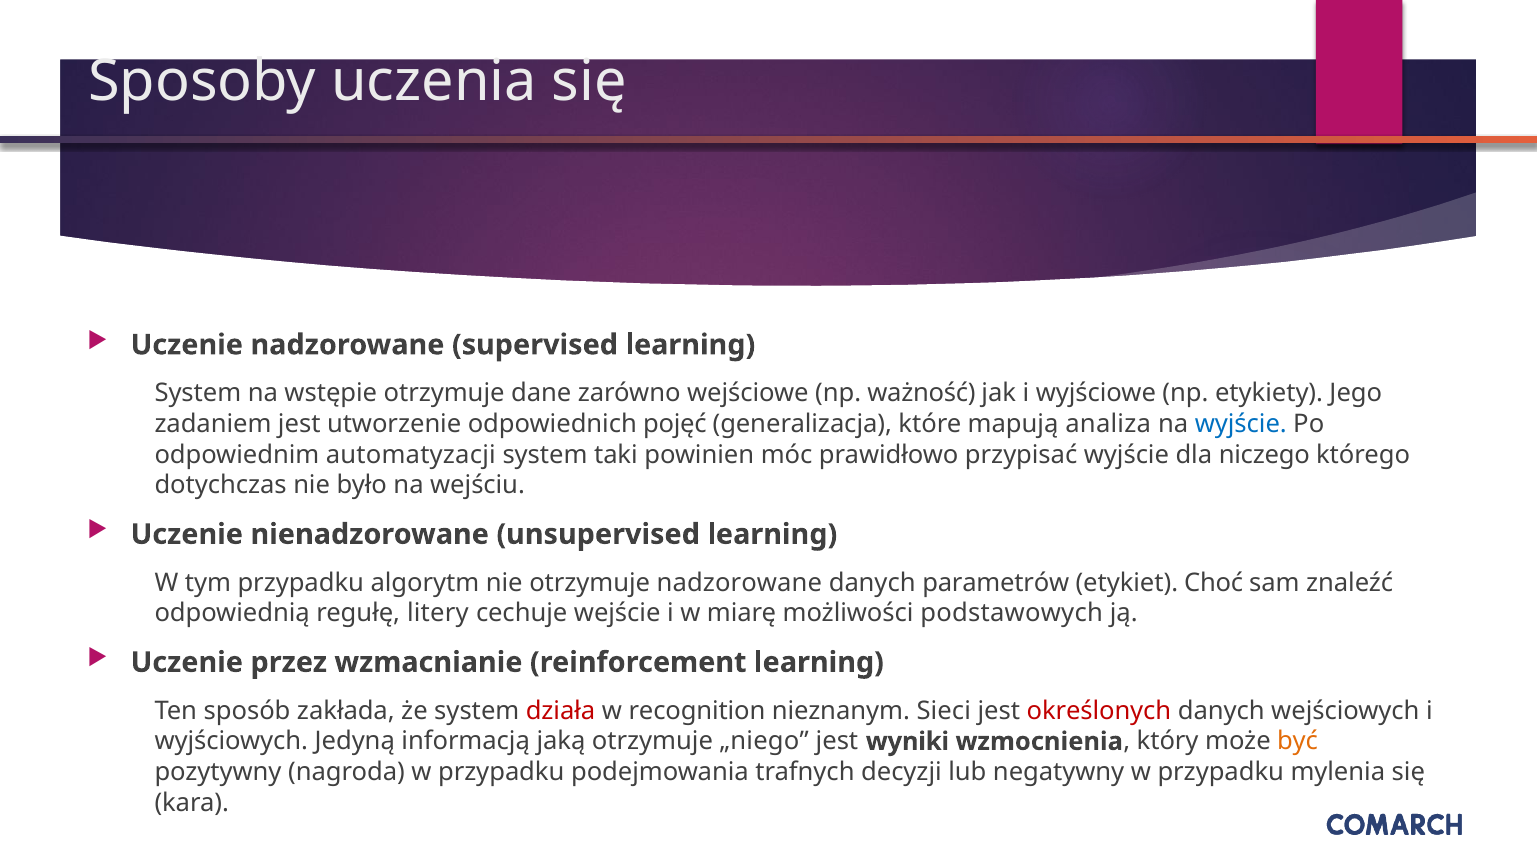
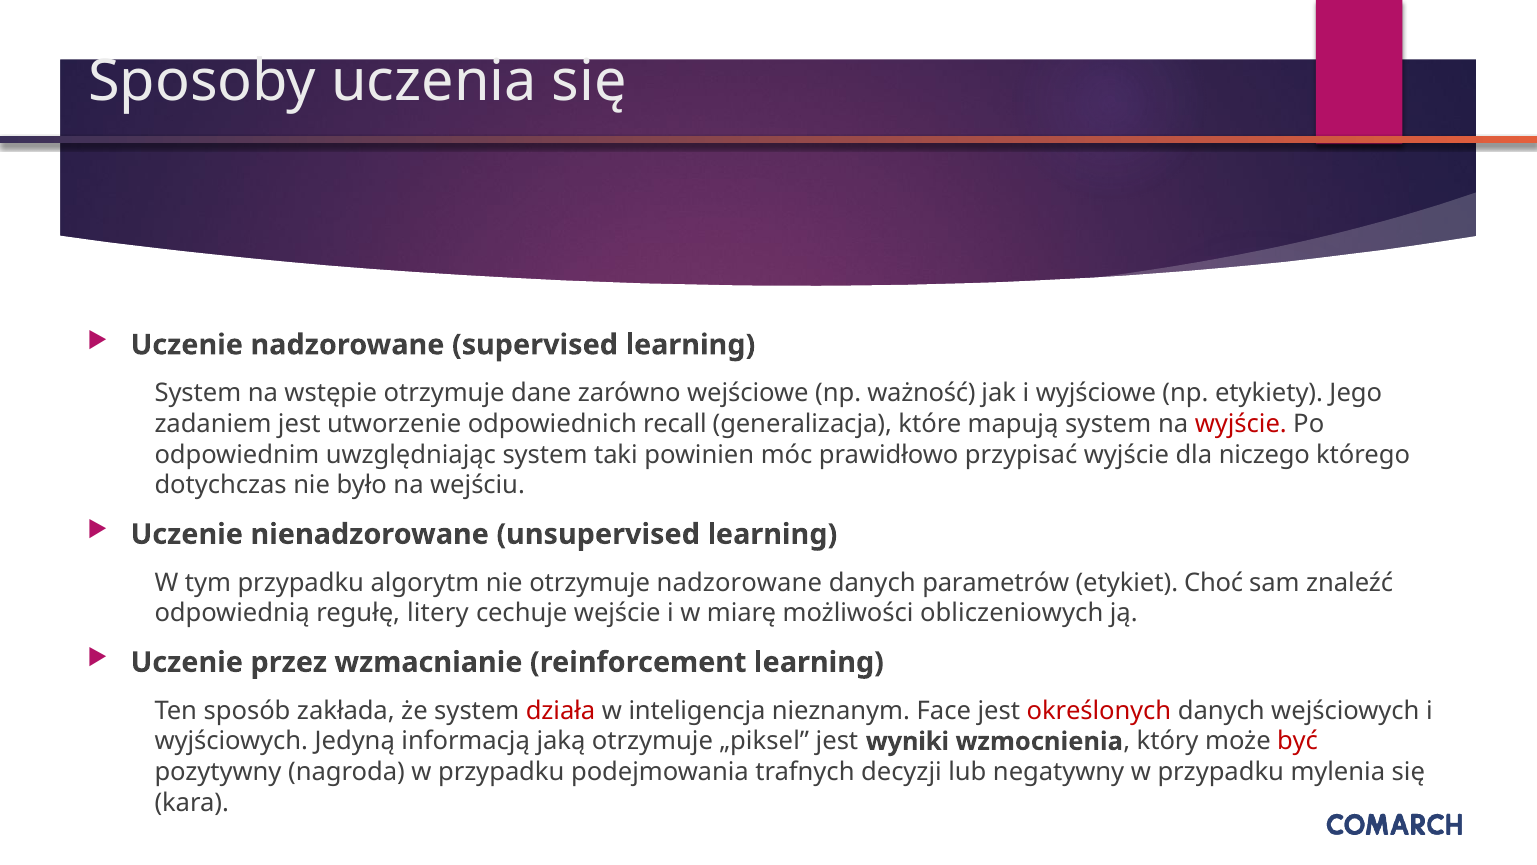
pojęć: pojęć -> recall
mapują analiza: analiza -> system
wyjście at (1241, 424) colour: blue -> red
automatyzacji: automatyzacji -> uwzględniając
podstawowych: podstawowych -> obliczeniowych
recognition: recognition -> inteligencja
Sieci: Sieci -> Face
„niego: „niego -> „piksel
być colour: orange -> red
